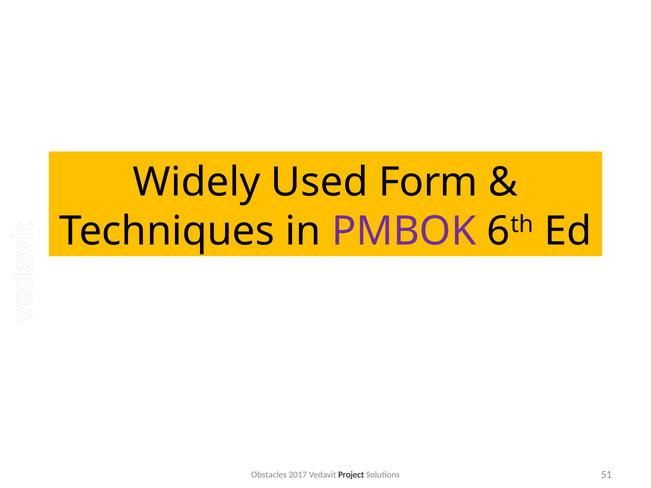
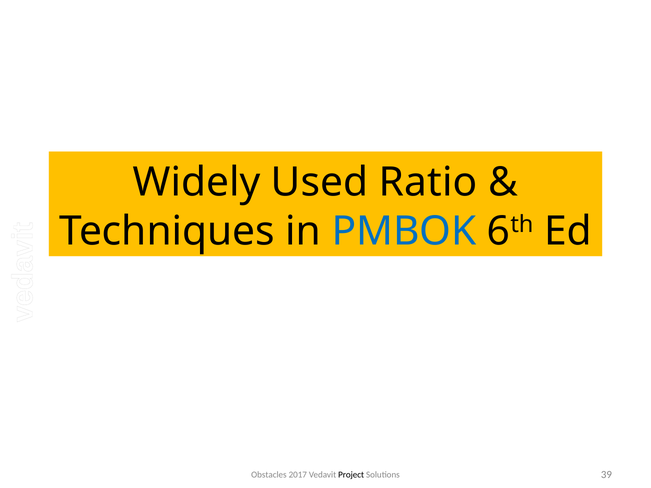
Form: Form -> Ratio
PMBOK colour: purple -> blue
51: 51 -> 39
